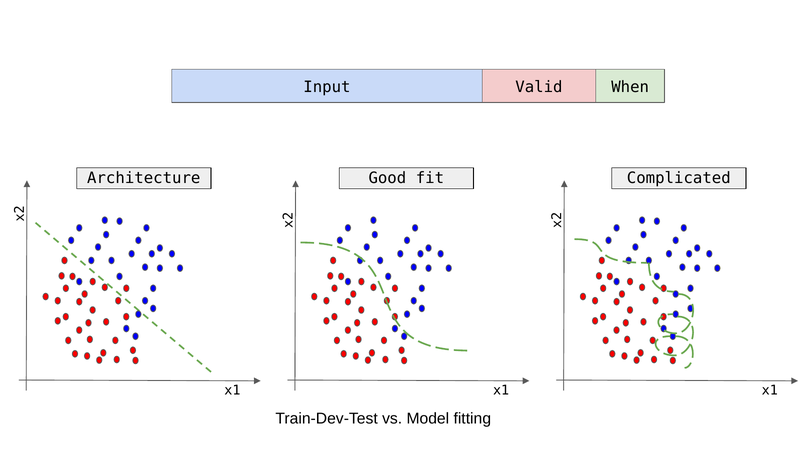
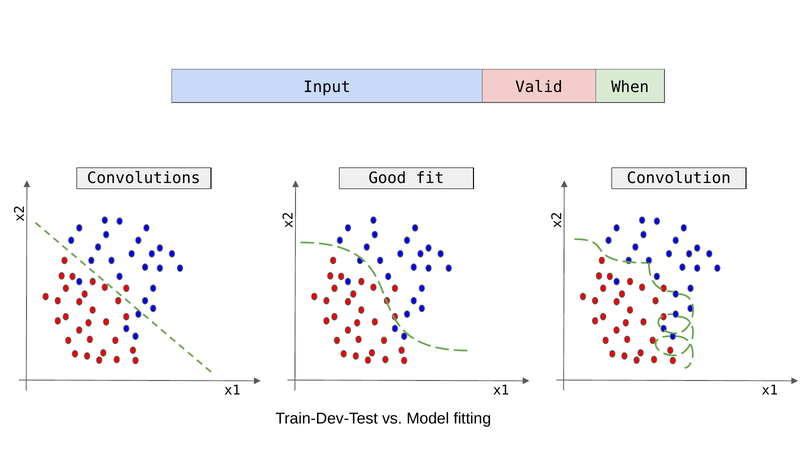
Architecture: Architecture -> Convolutions
Complicated: Complicated -> Convolution
